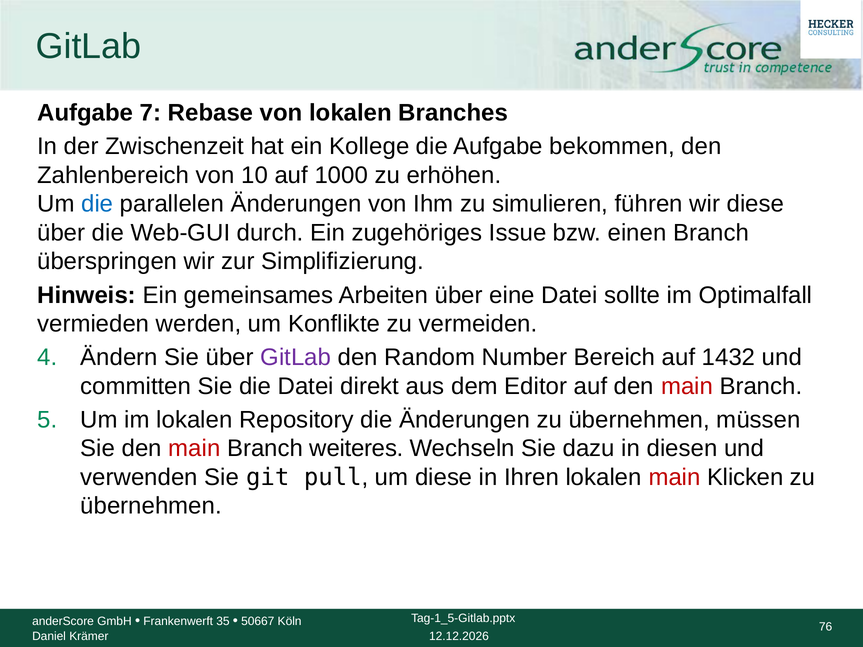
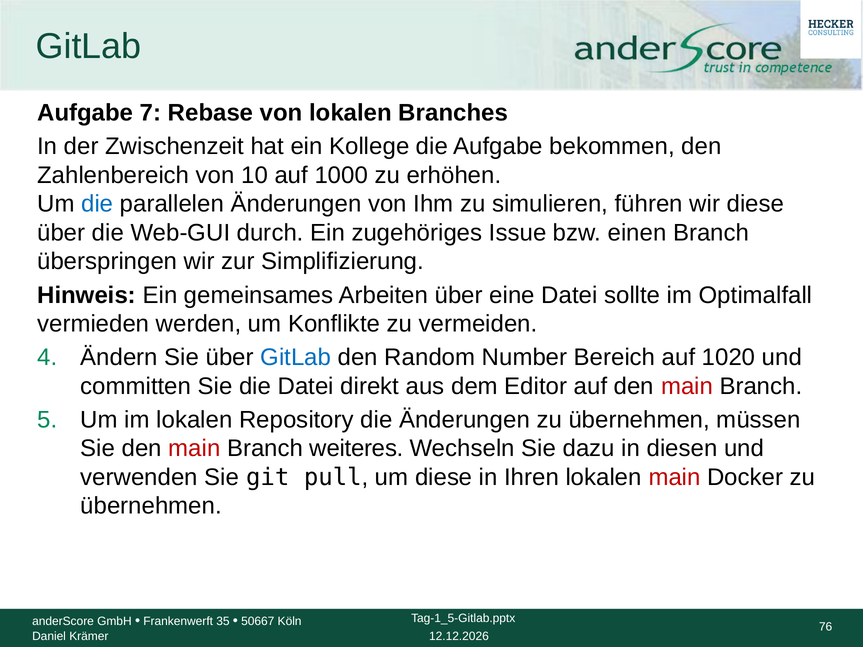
GitLab at (296, 358) colour: purple -> blue
1432: 1432 -> 1020
Klicken: Klicken -> Docker
